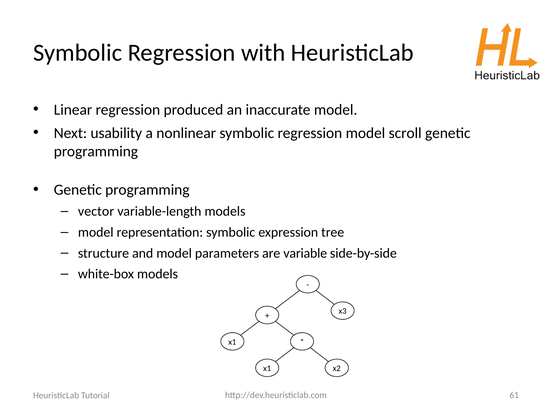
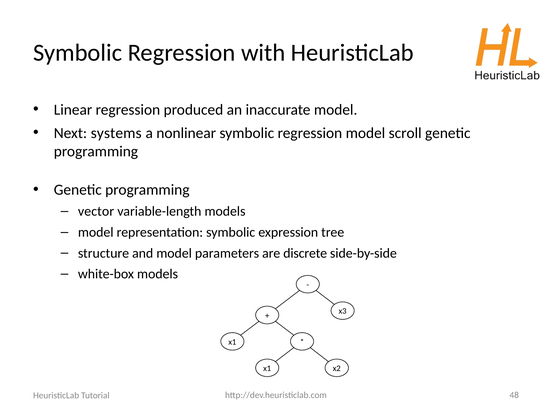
usability: usability -> systems
variable: variable -> discrete
61: 61 -> 48
